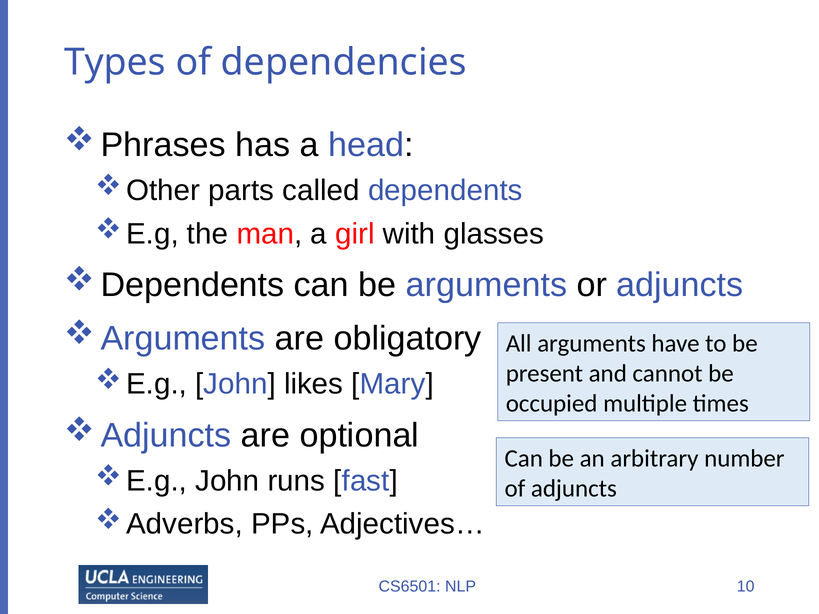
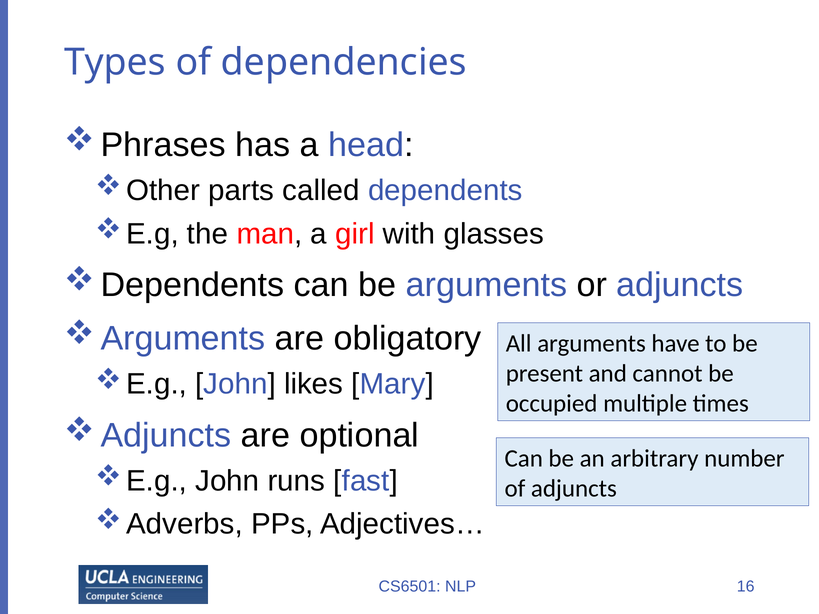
10: 10 -> 16
